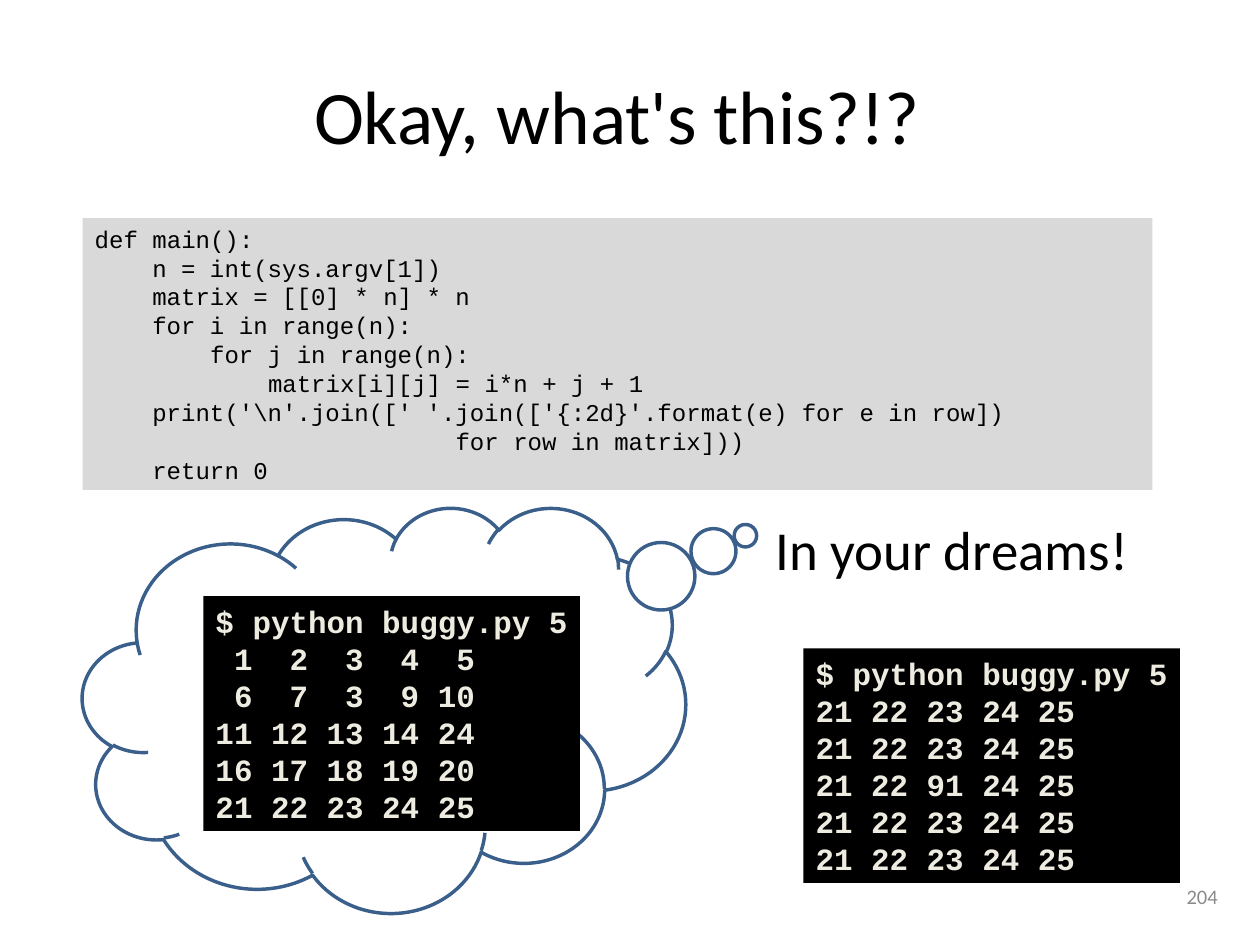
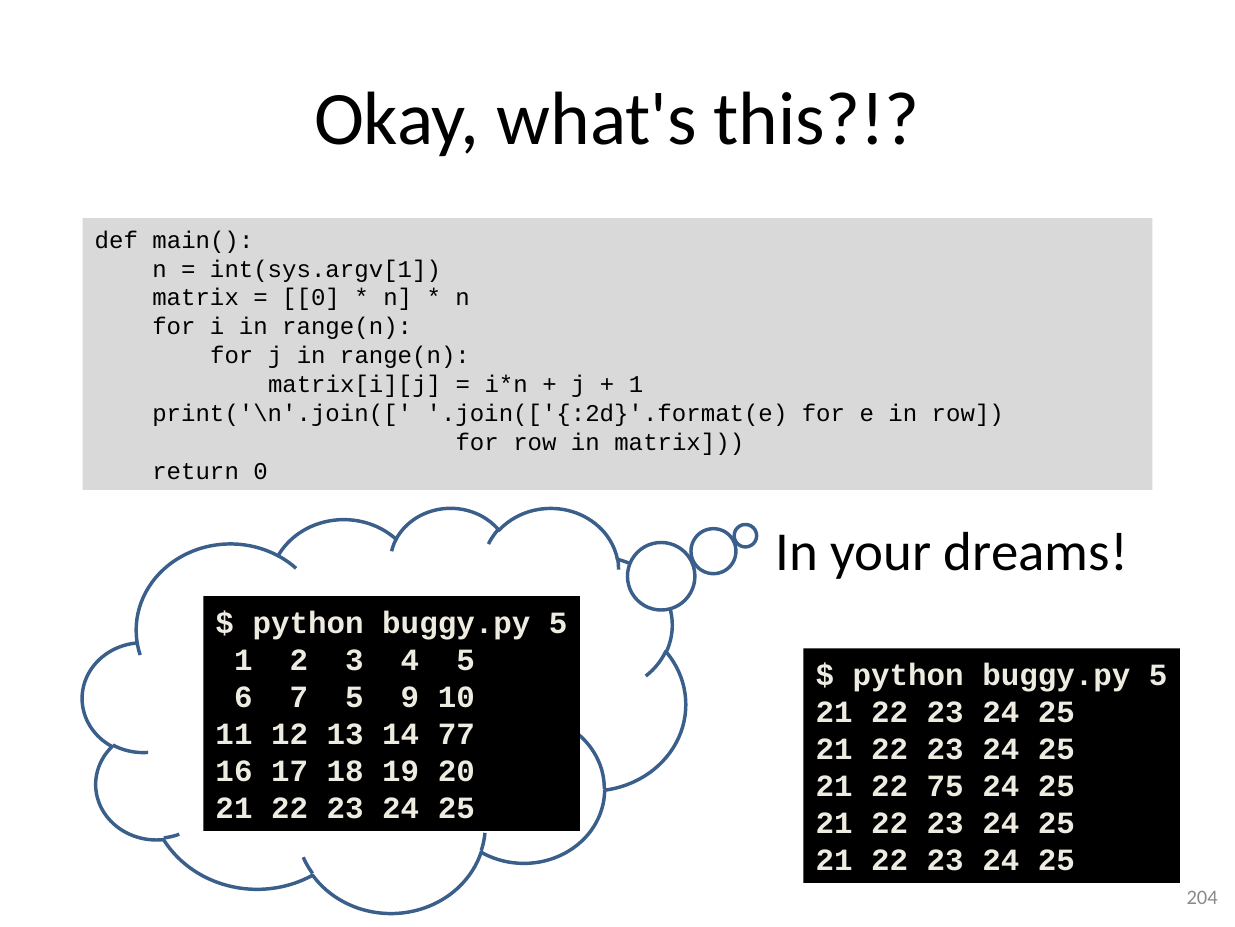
7 3: 3 -> 5
14 24: 24 -> 77
91: 91 -> 75
